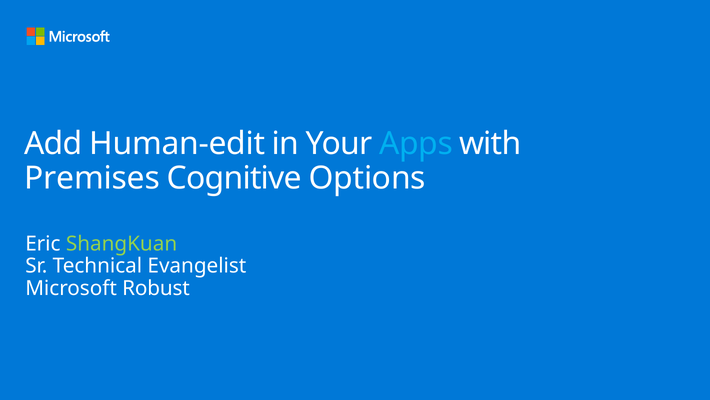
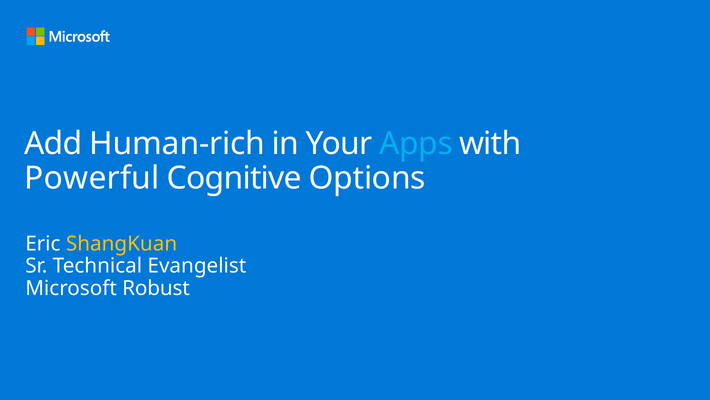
Human-edit: Human-edit -> Human-rich
Premises: Premises -> Powerful
ShangKuan colour: light green -> yellow
